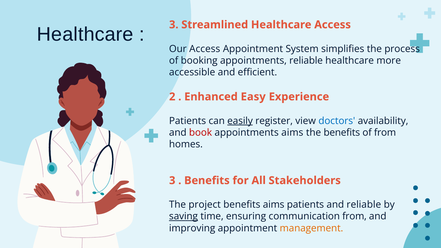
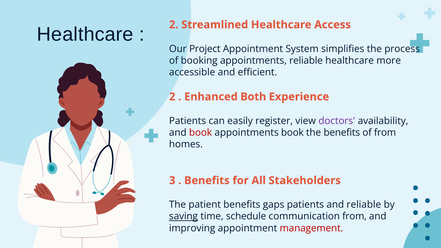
3 at (174, 25): 3 -> 2
Our Access: Access -> Project
Easy: Easy -> Both
easily underline: present -> none
doctors colour: blue -> purple
appointments aims: aims -> book
project: project -> patient
benefits aims: aims -> gaps
ensuring: ensuring -> schedule
management colour: orange -> red
